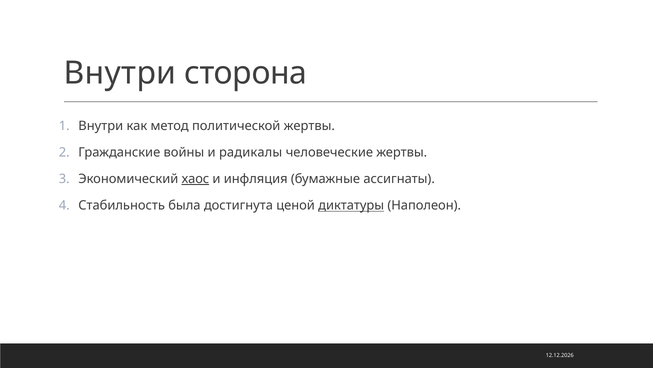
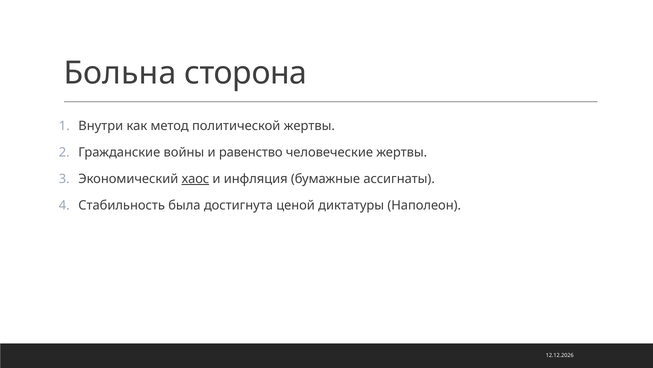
Внутри at (120, 73): Внутри -> Больна
радикалы: радикалы -> равенство
диктатуры underline: present -> none
